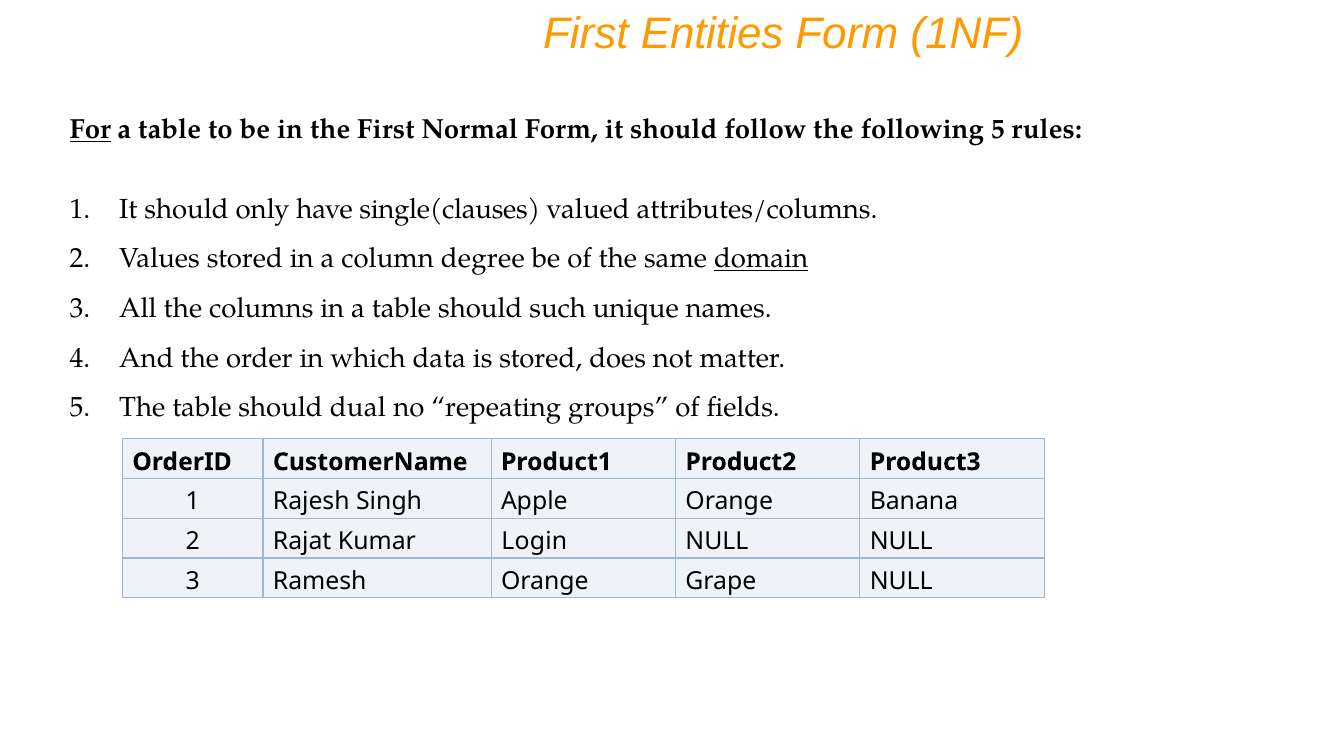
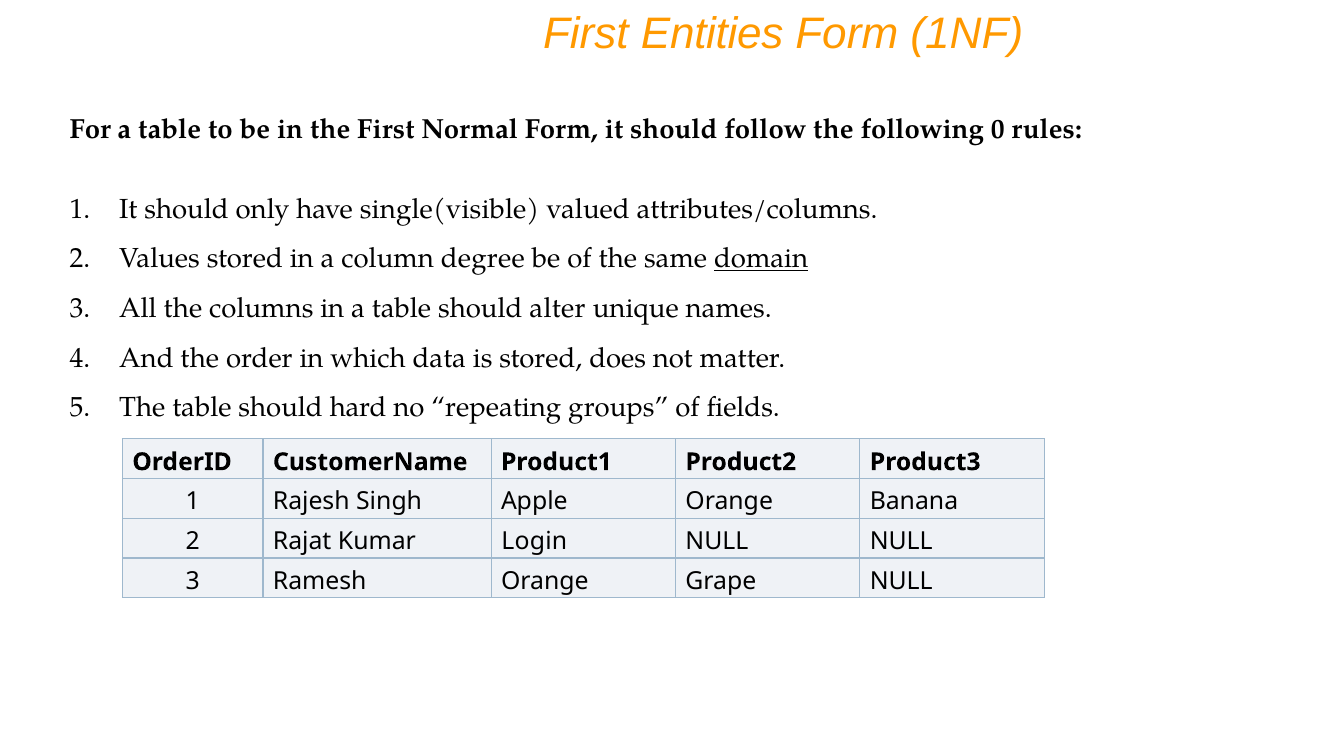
For underline: present -> none
following 5: 5 -> 0
single(clauses: single(clauses -> single(visible
such: such -> alter
dual: dual -> hard
